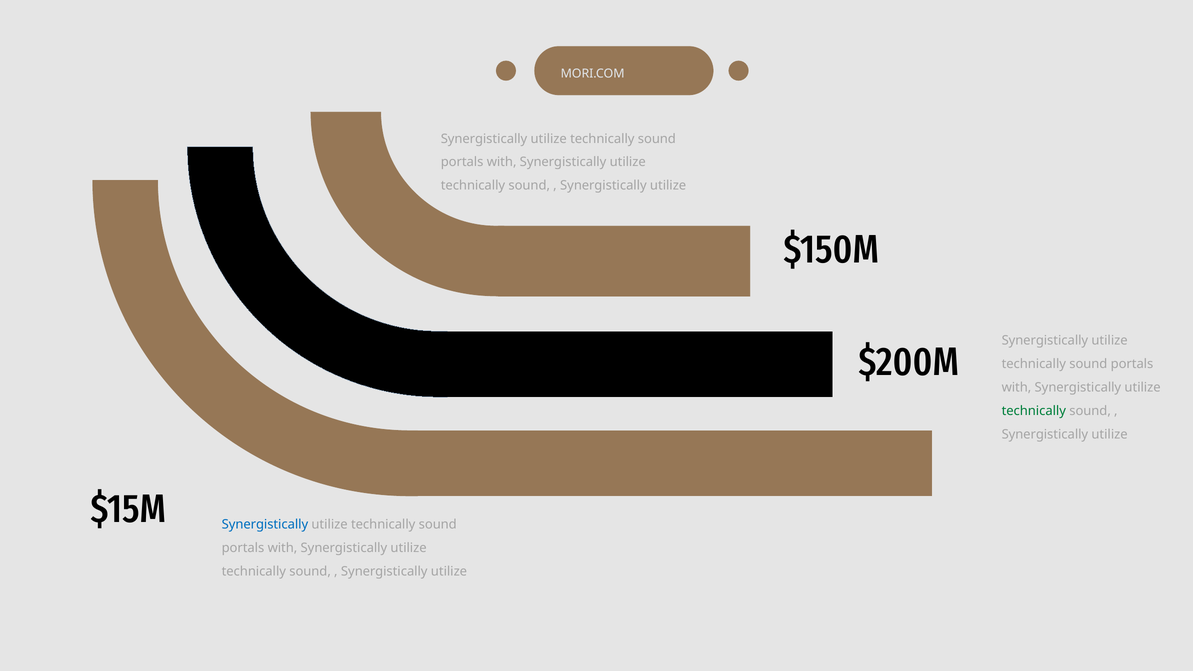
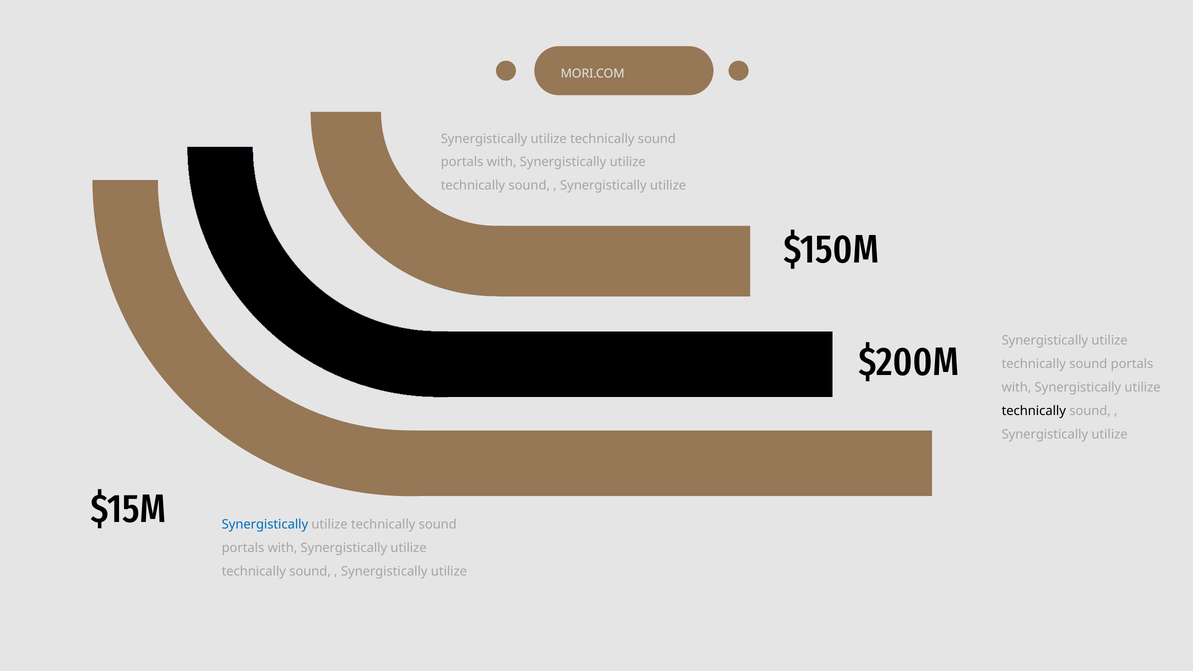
technically at (1034, 411) colour: green -> black
